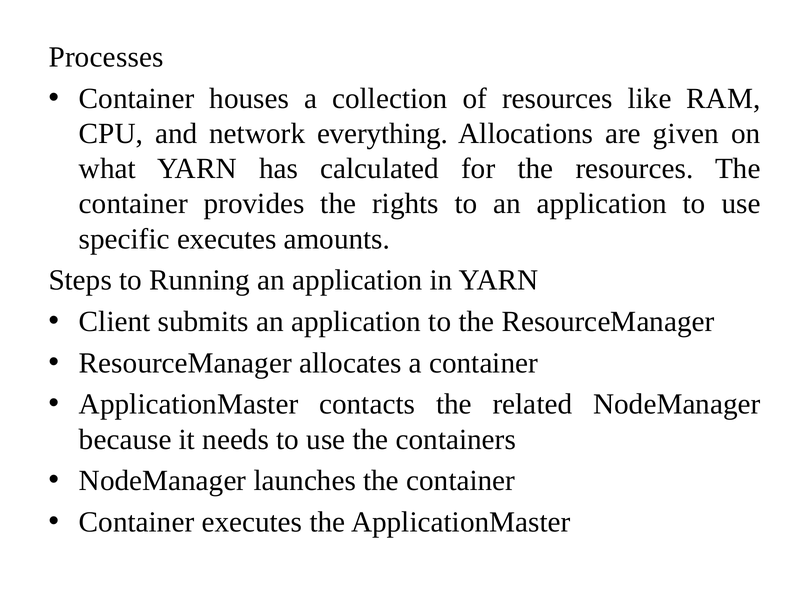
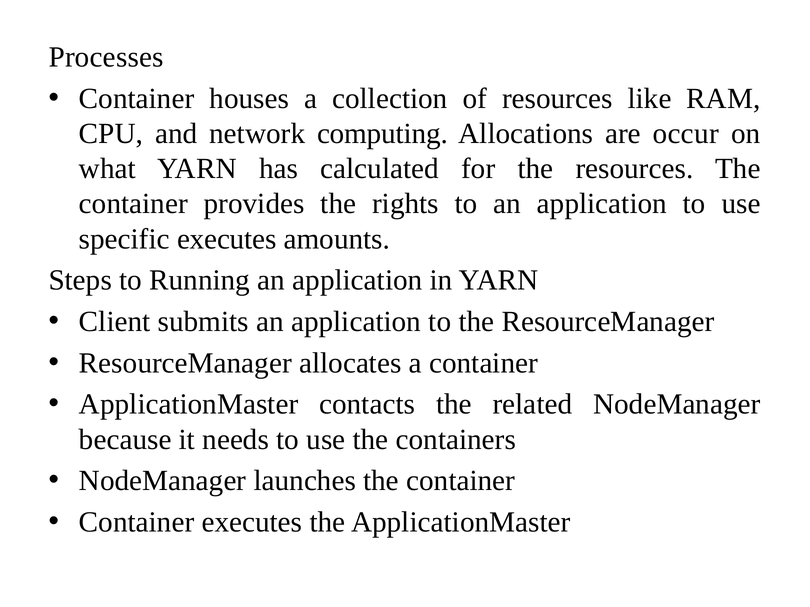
everything: everything -> computing
given: given -> occur
